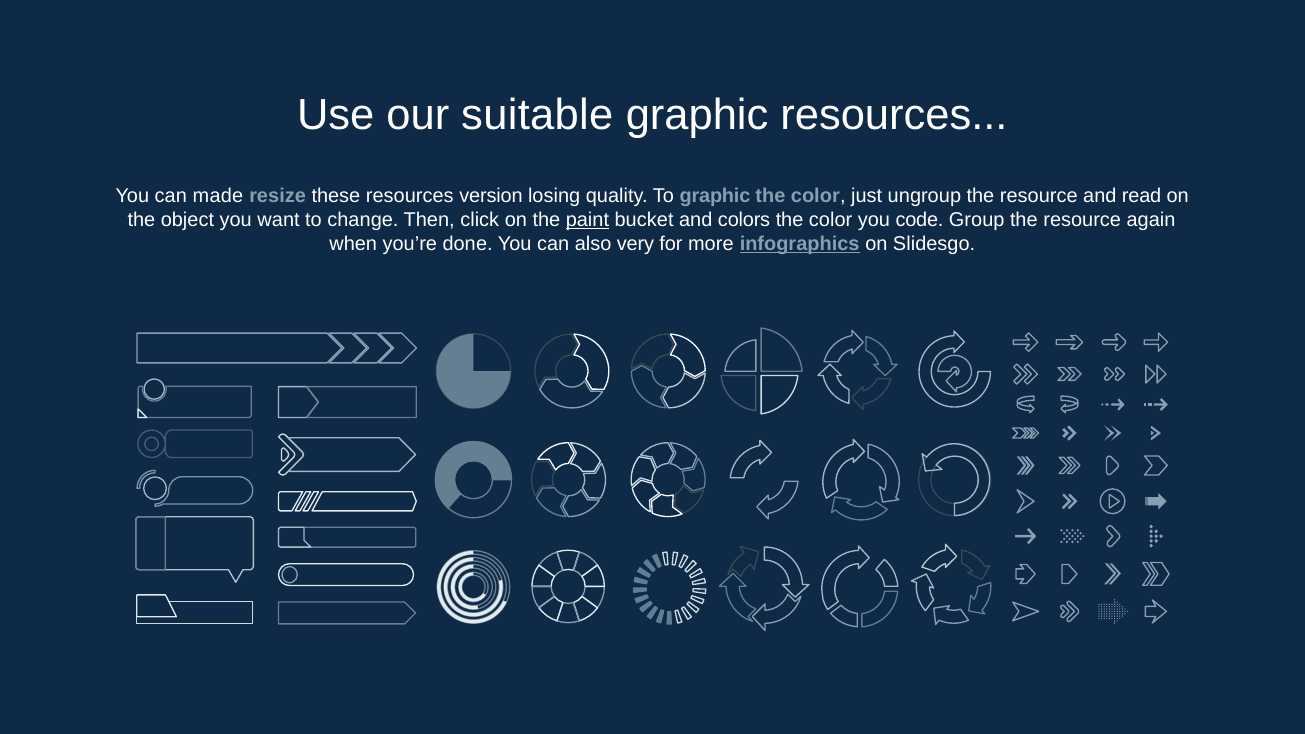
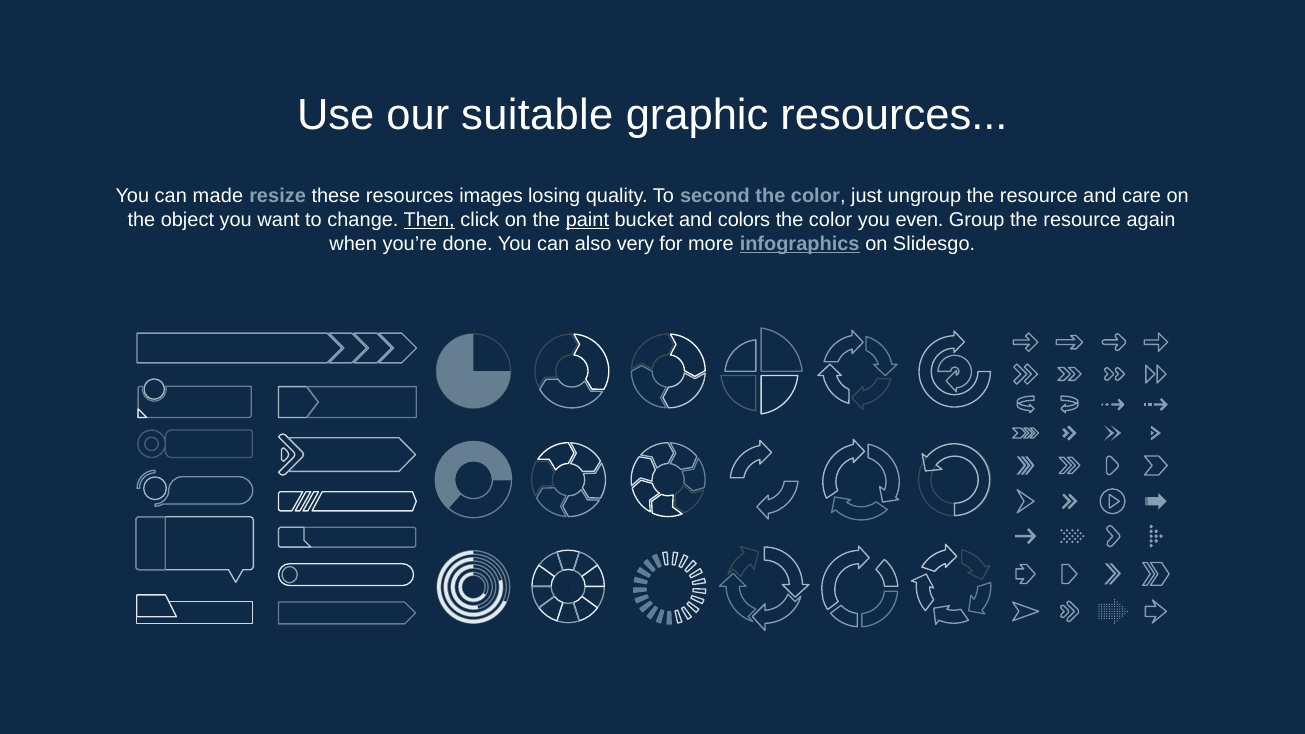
version: version -> images
To graphic: graphic -> second
read: read -> care
Then underline: none -> present
code: code -> even
